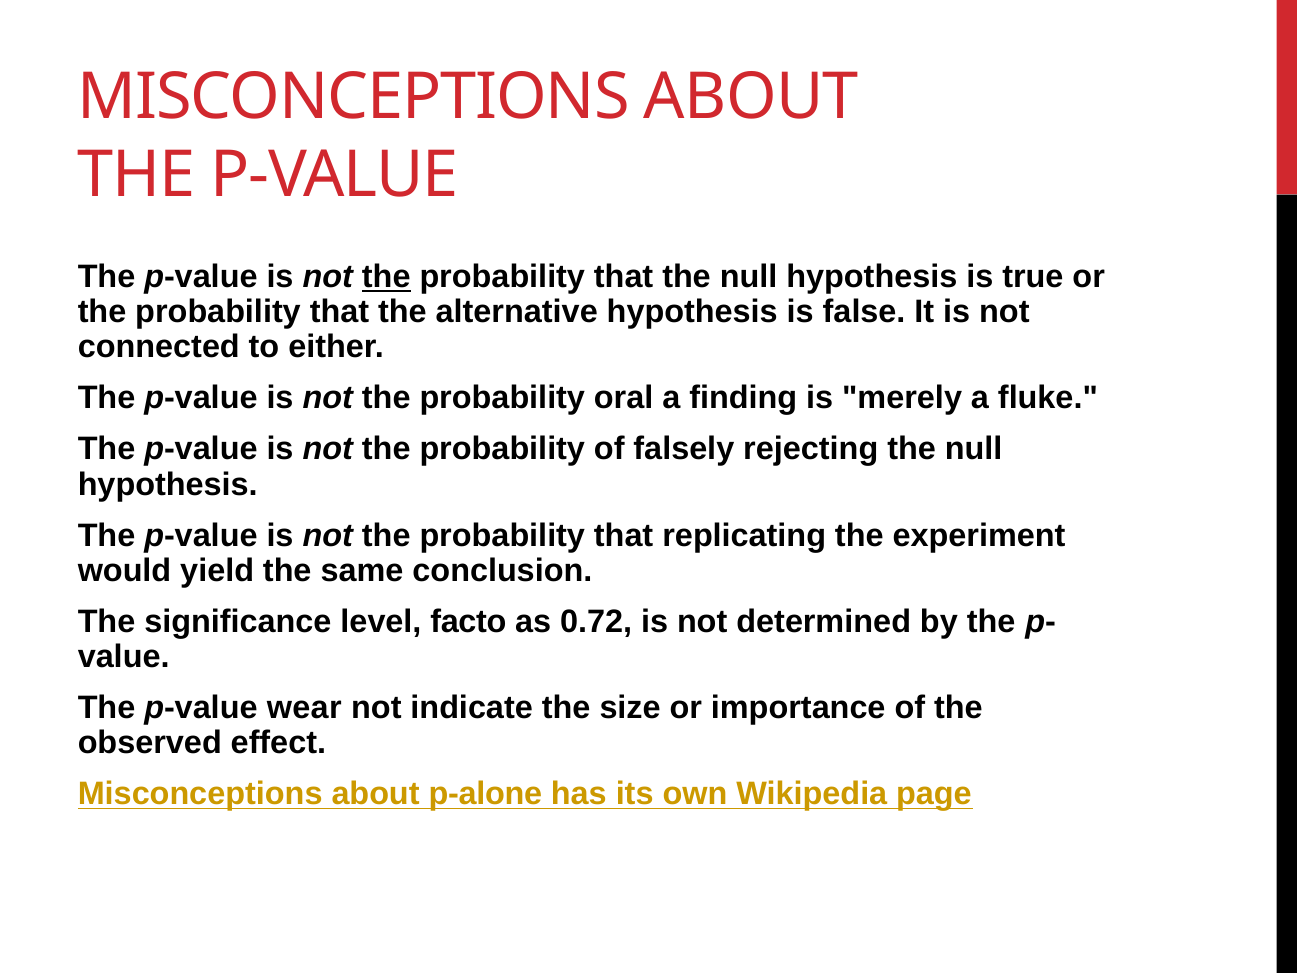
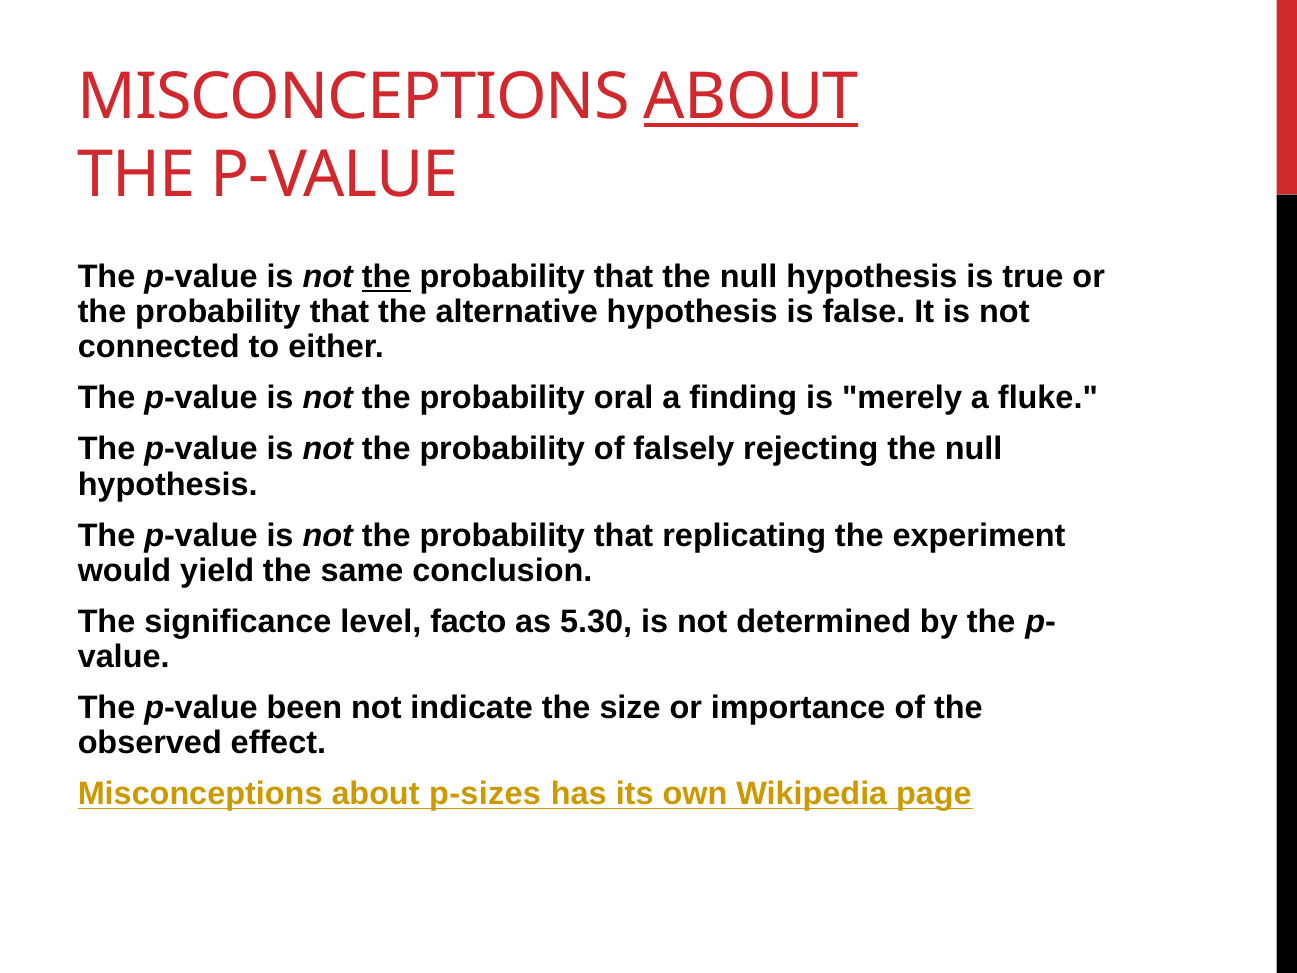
ABOUT at (751, 97) underline: none -> present
0.72: 0.72 -> 5.30
wear: wear -> been
p-alone: p-alone -> p-sizes
